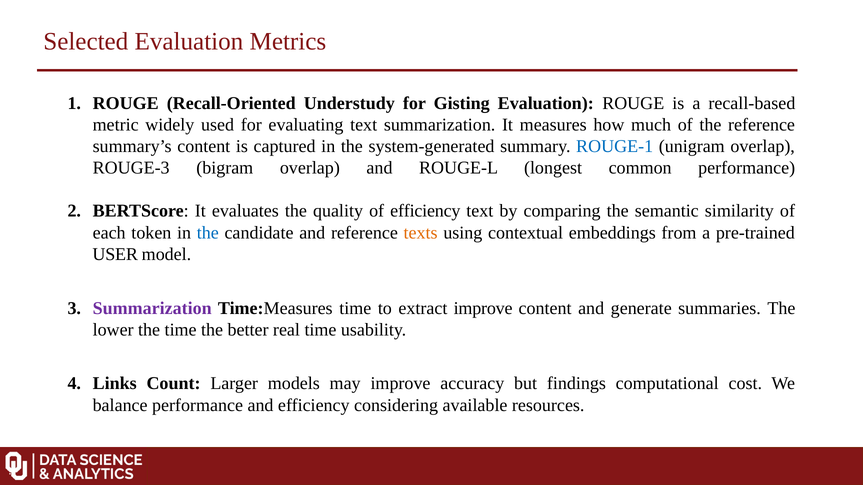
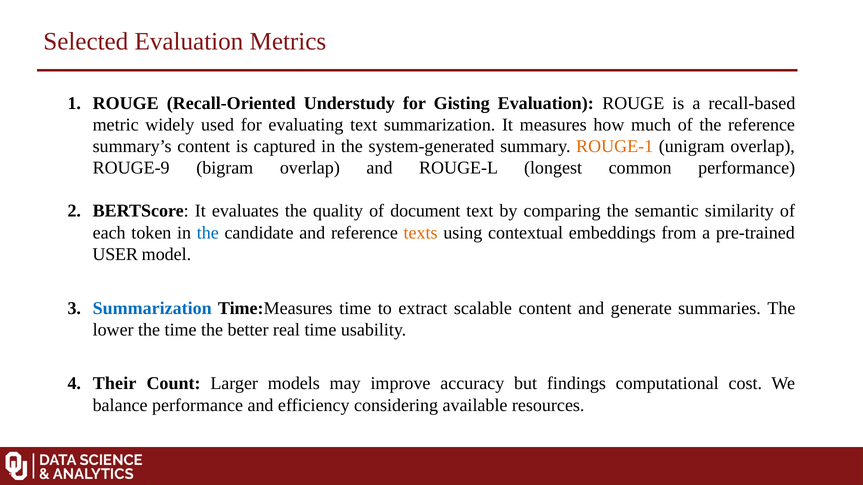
ROUGE-1 colour: blue -> orange
ROUGE-3: ROUGE-3 -> ROUGE-9
of efficiency: efficiency -> document
Summarization at (152, 308) colour: purple -> blue
extract improve: improve -> scalable
Links: Links -> Their
